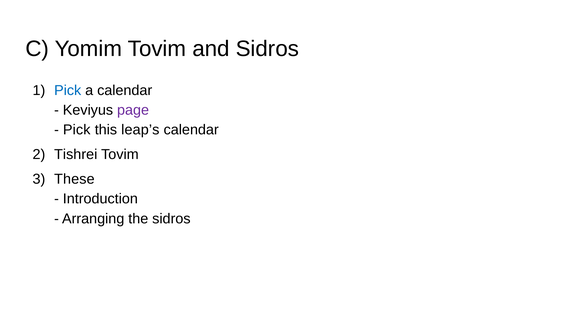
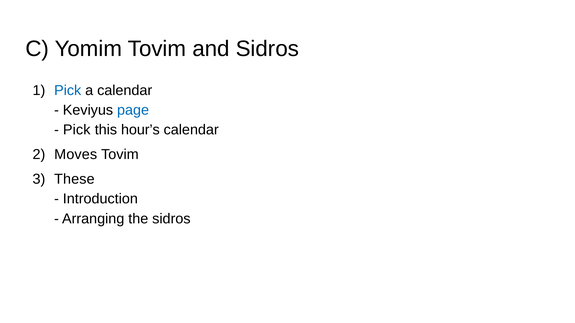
page colour: purple -> blue
leap’s: leap’s -> hour’s
Tishrei: Tishrei -> Moves
